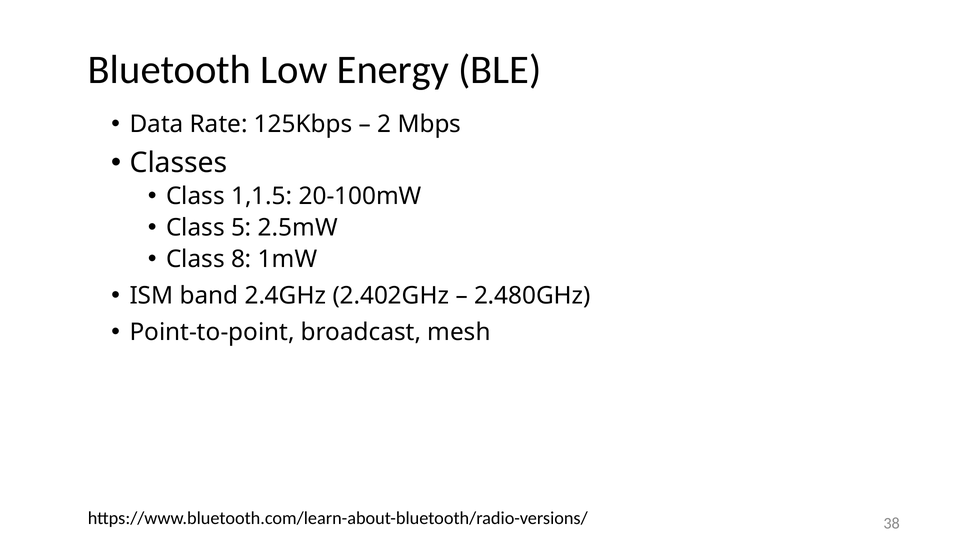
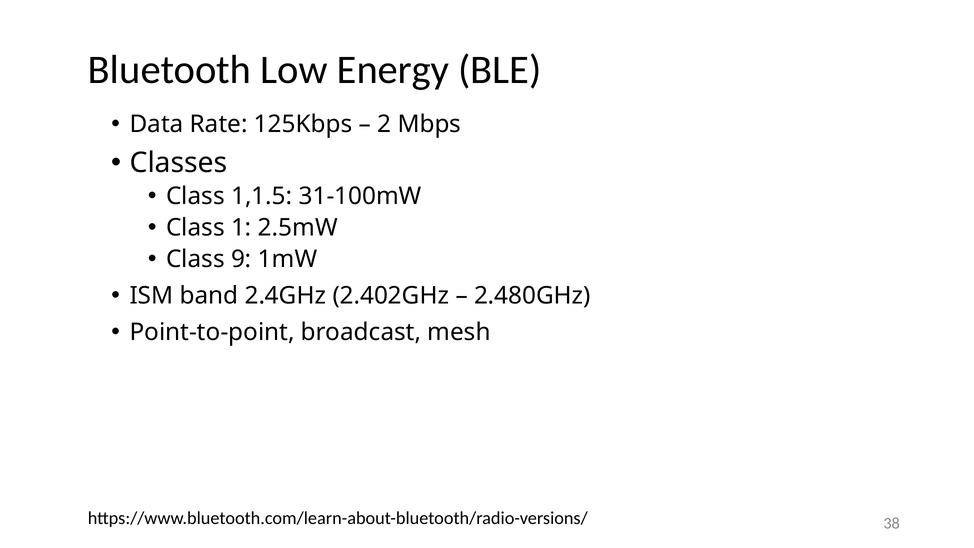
20-100mW: 20-100mW -> 31-100mW
5: 5 -> 1
8: 8 -> 9
